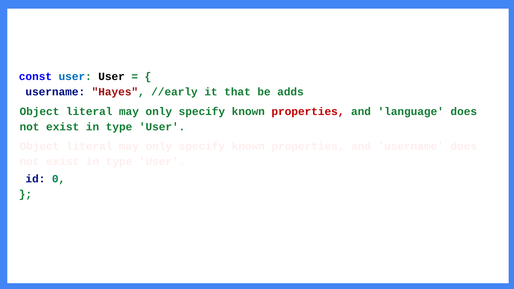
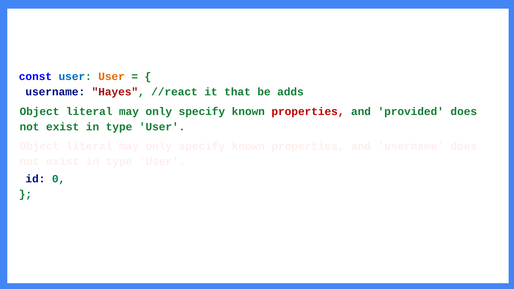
User at (112, 77) colour: black -> orange
//early: //early -> //react
language: language -> provided
